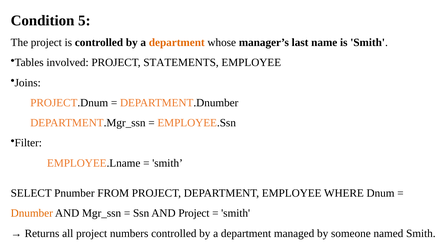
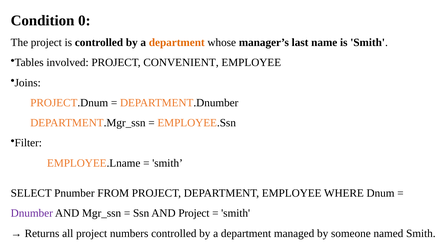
5: 5 -> 0
STATEMENTS: STATEMENTS -> CONVENIENT
Dnumber colour: orange -> purple
